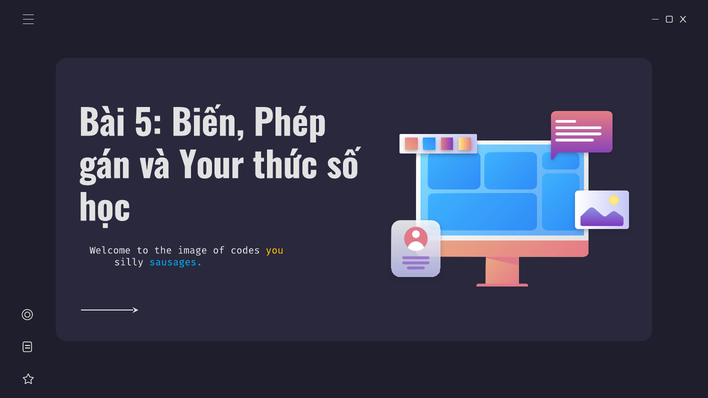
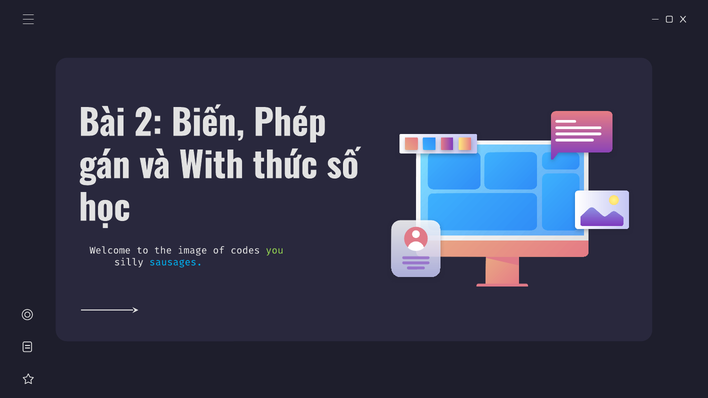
5: 5 -> 2
Your: Your -> With
you colour: yellow -> light green
